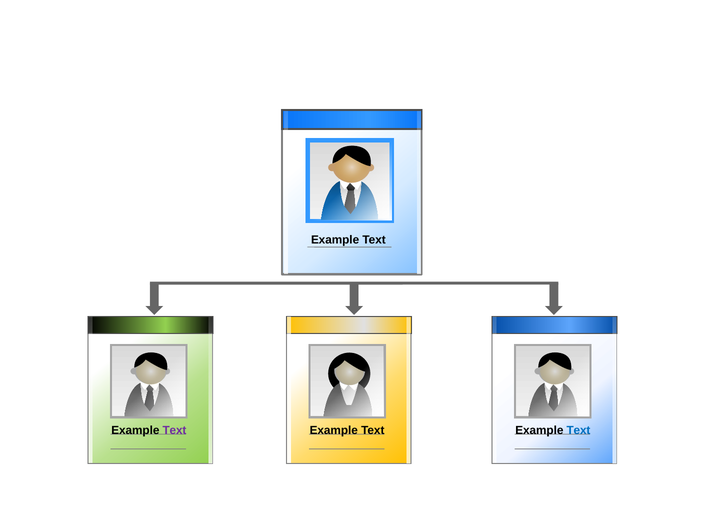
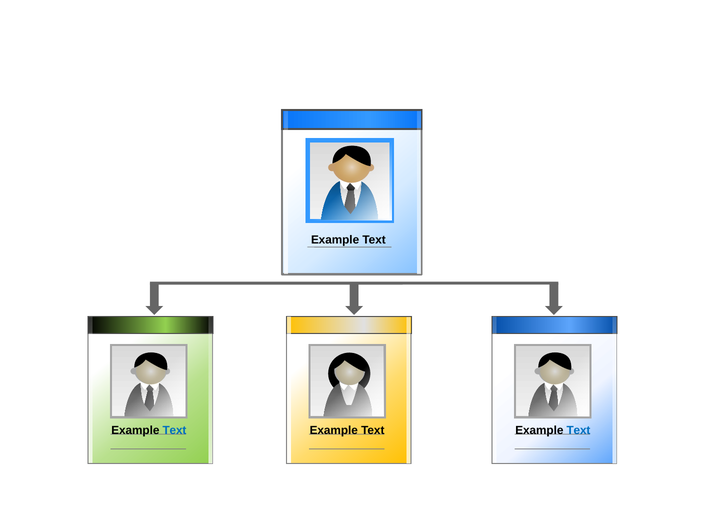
Text at (174, 431) colour: purple -> blue
